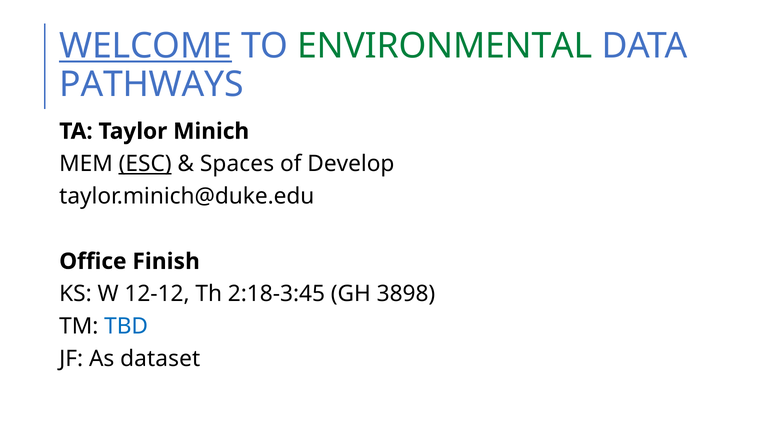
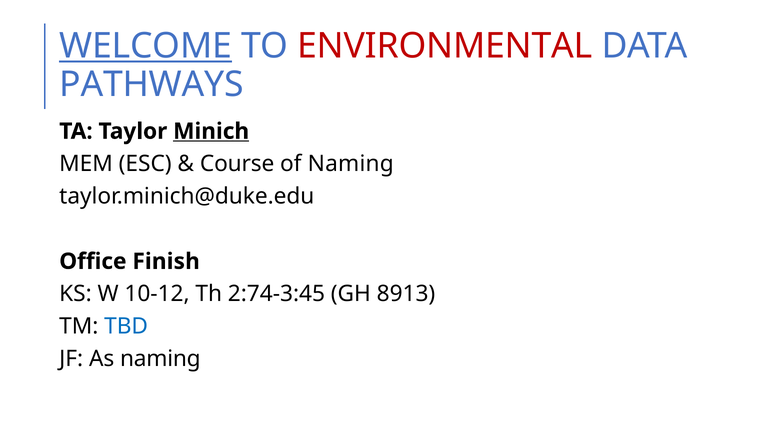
ENVIRONMENTAL colour: green -> red
Minich underline: none -> present
ESC underline: present -> none
Spaces: Spaces -> Course
of Develop: Develop -> Naming
12-12: 12-12 -> 10-12
2:18-3:45: 2:18-3:45 -> 2:74-3:45
3898: 3898 -> 8913
As dataset: dataset -> naming
